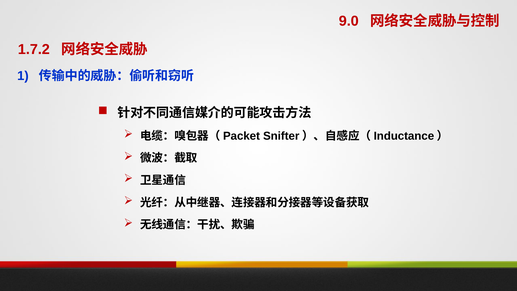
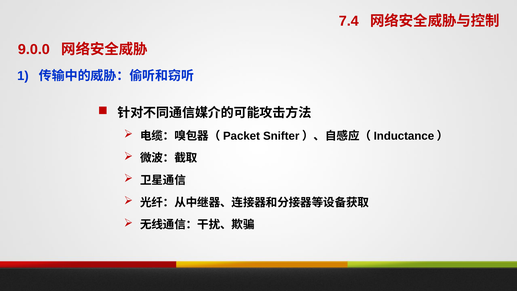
9.0: 9.0 -> 7.4
1.7.2: 1.7.2 -> 9.0.0
